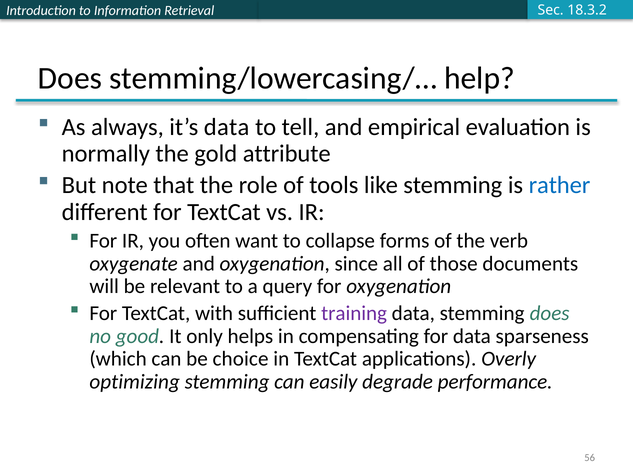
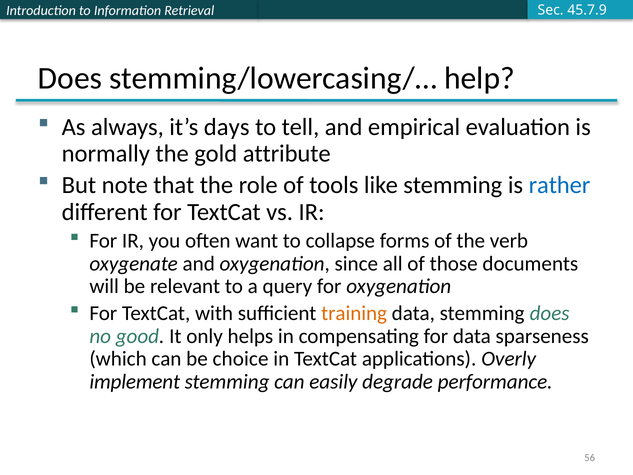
18.3.2: 18.3.2 -> 45.7.9
it’s data: data -> days
training colour: purple -> orange
optimizing: optimizing -> implement
